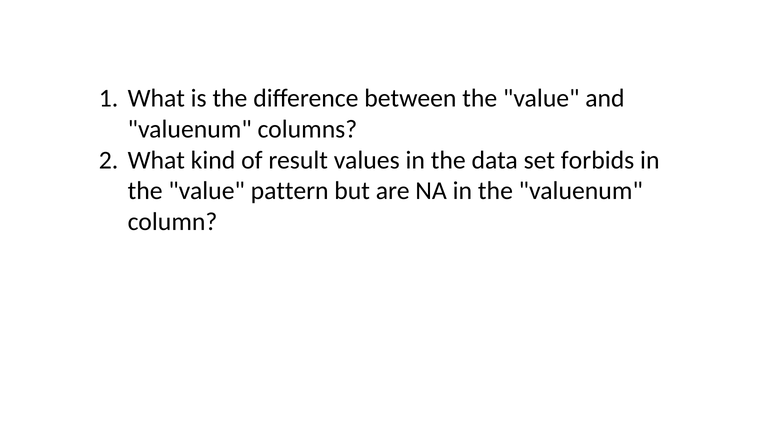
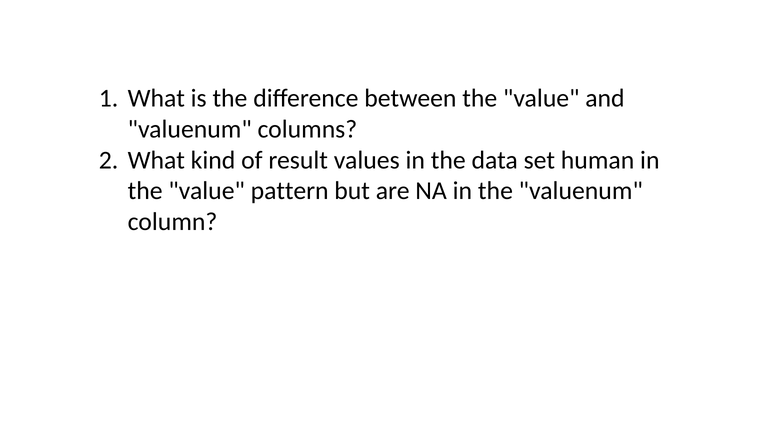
forbids: forbids -> human
